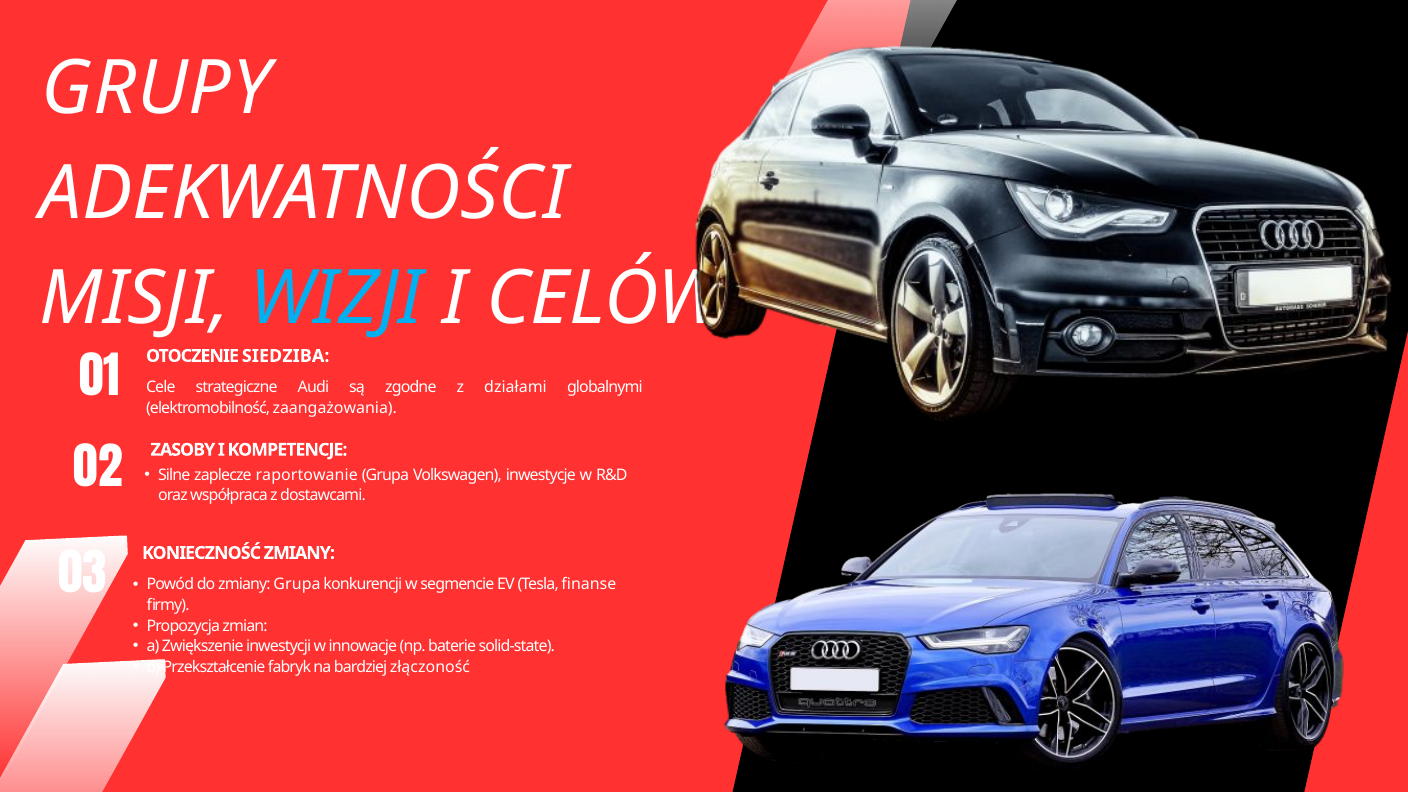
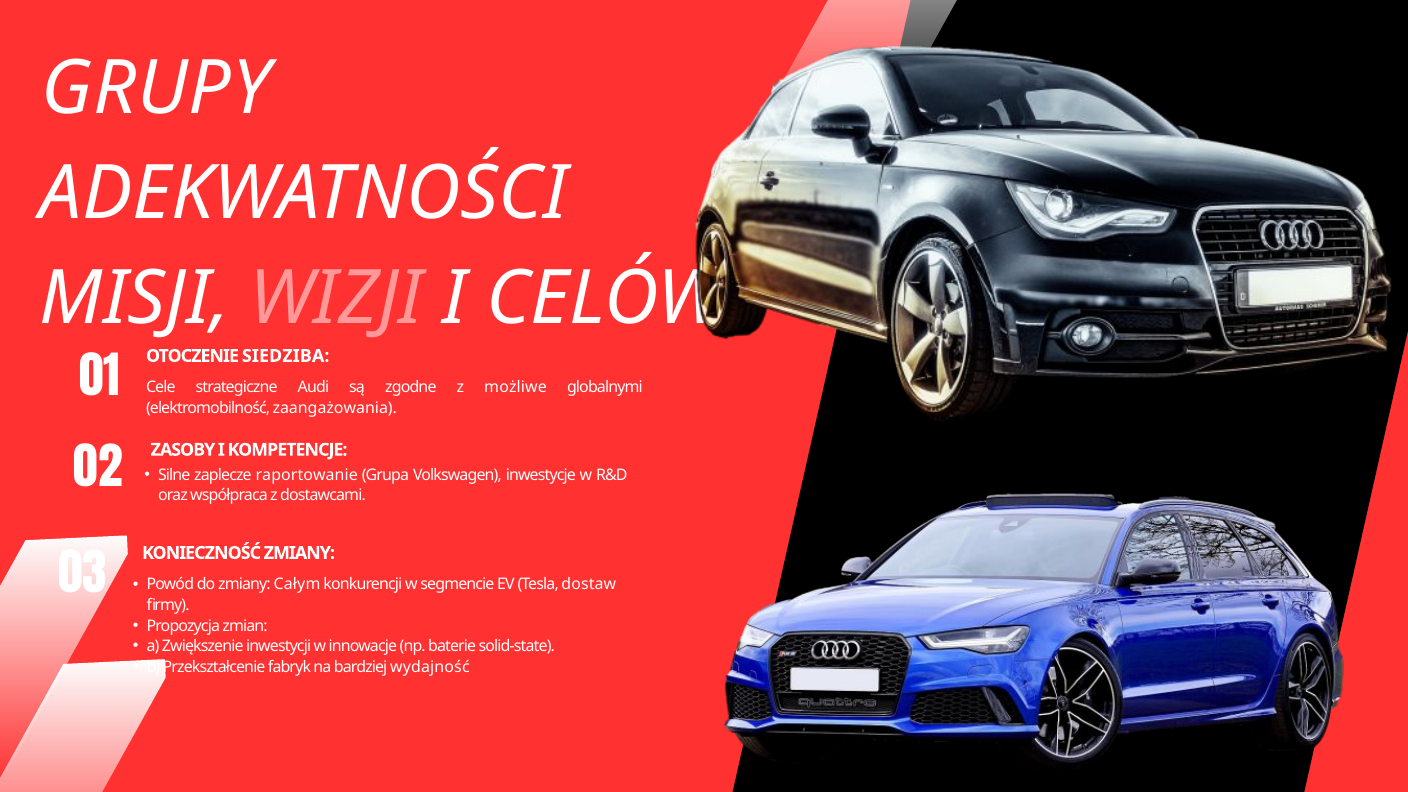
WIZJI colour: light blue -> pink
działami: działami -> możliwe
zmiany Grupa: Grupa -> Całym
finanse: finanse -> dostaw
złączoność: złączoność -> wydajność
